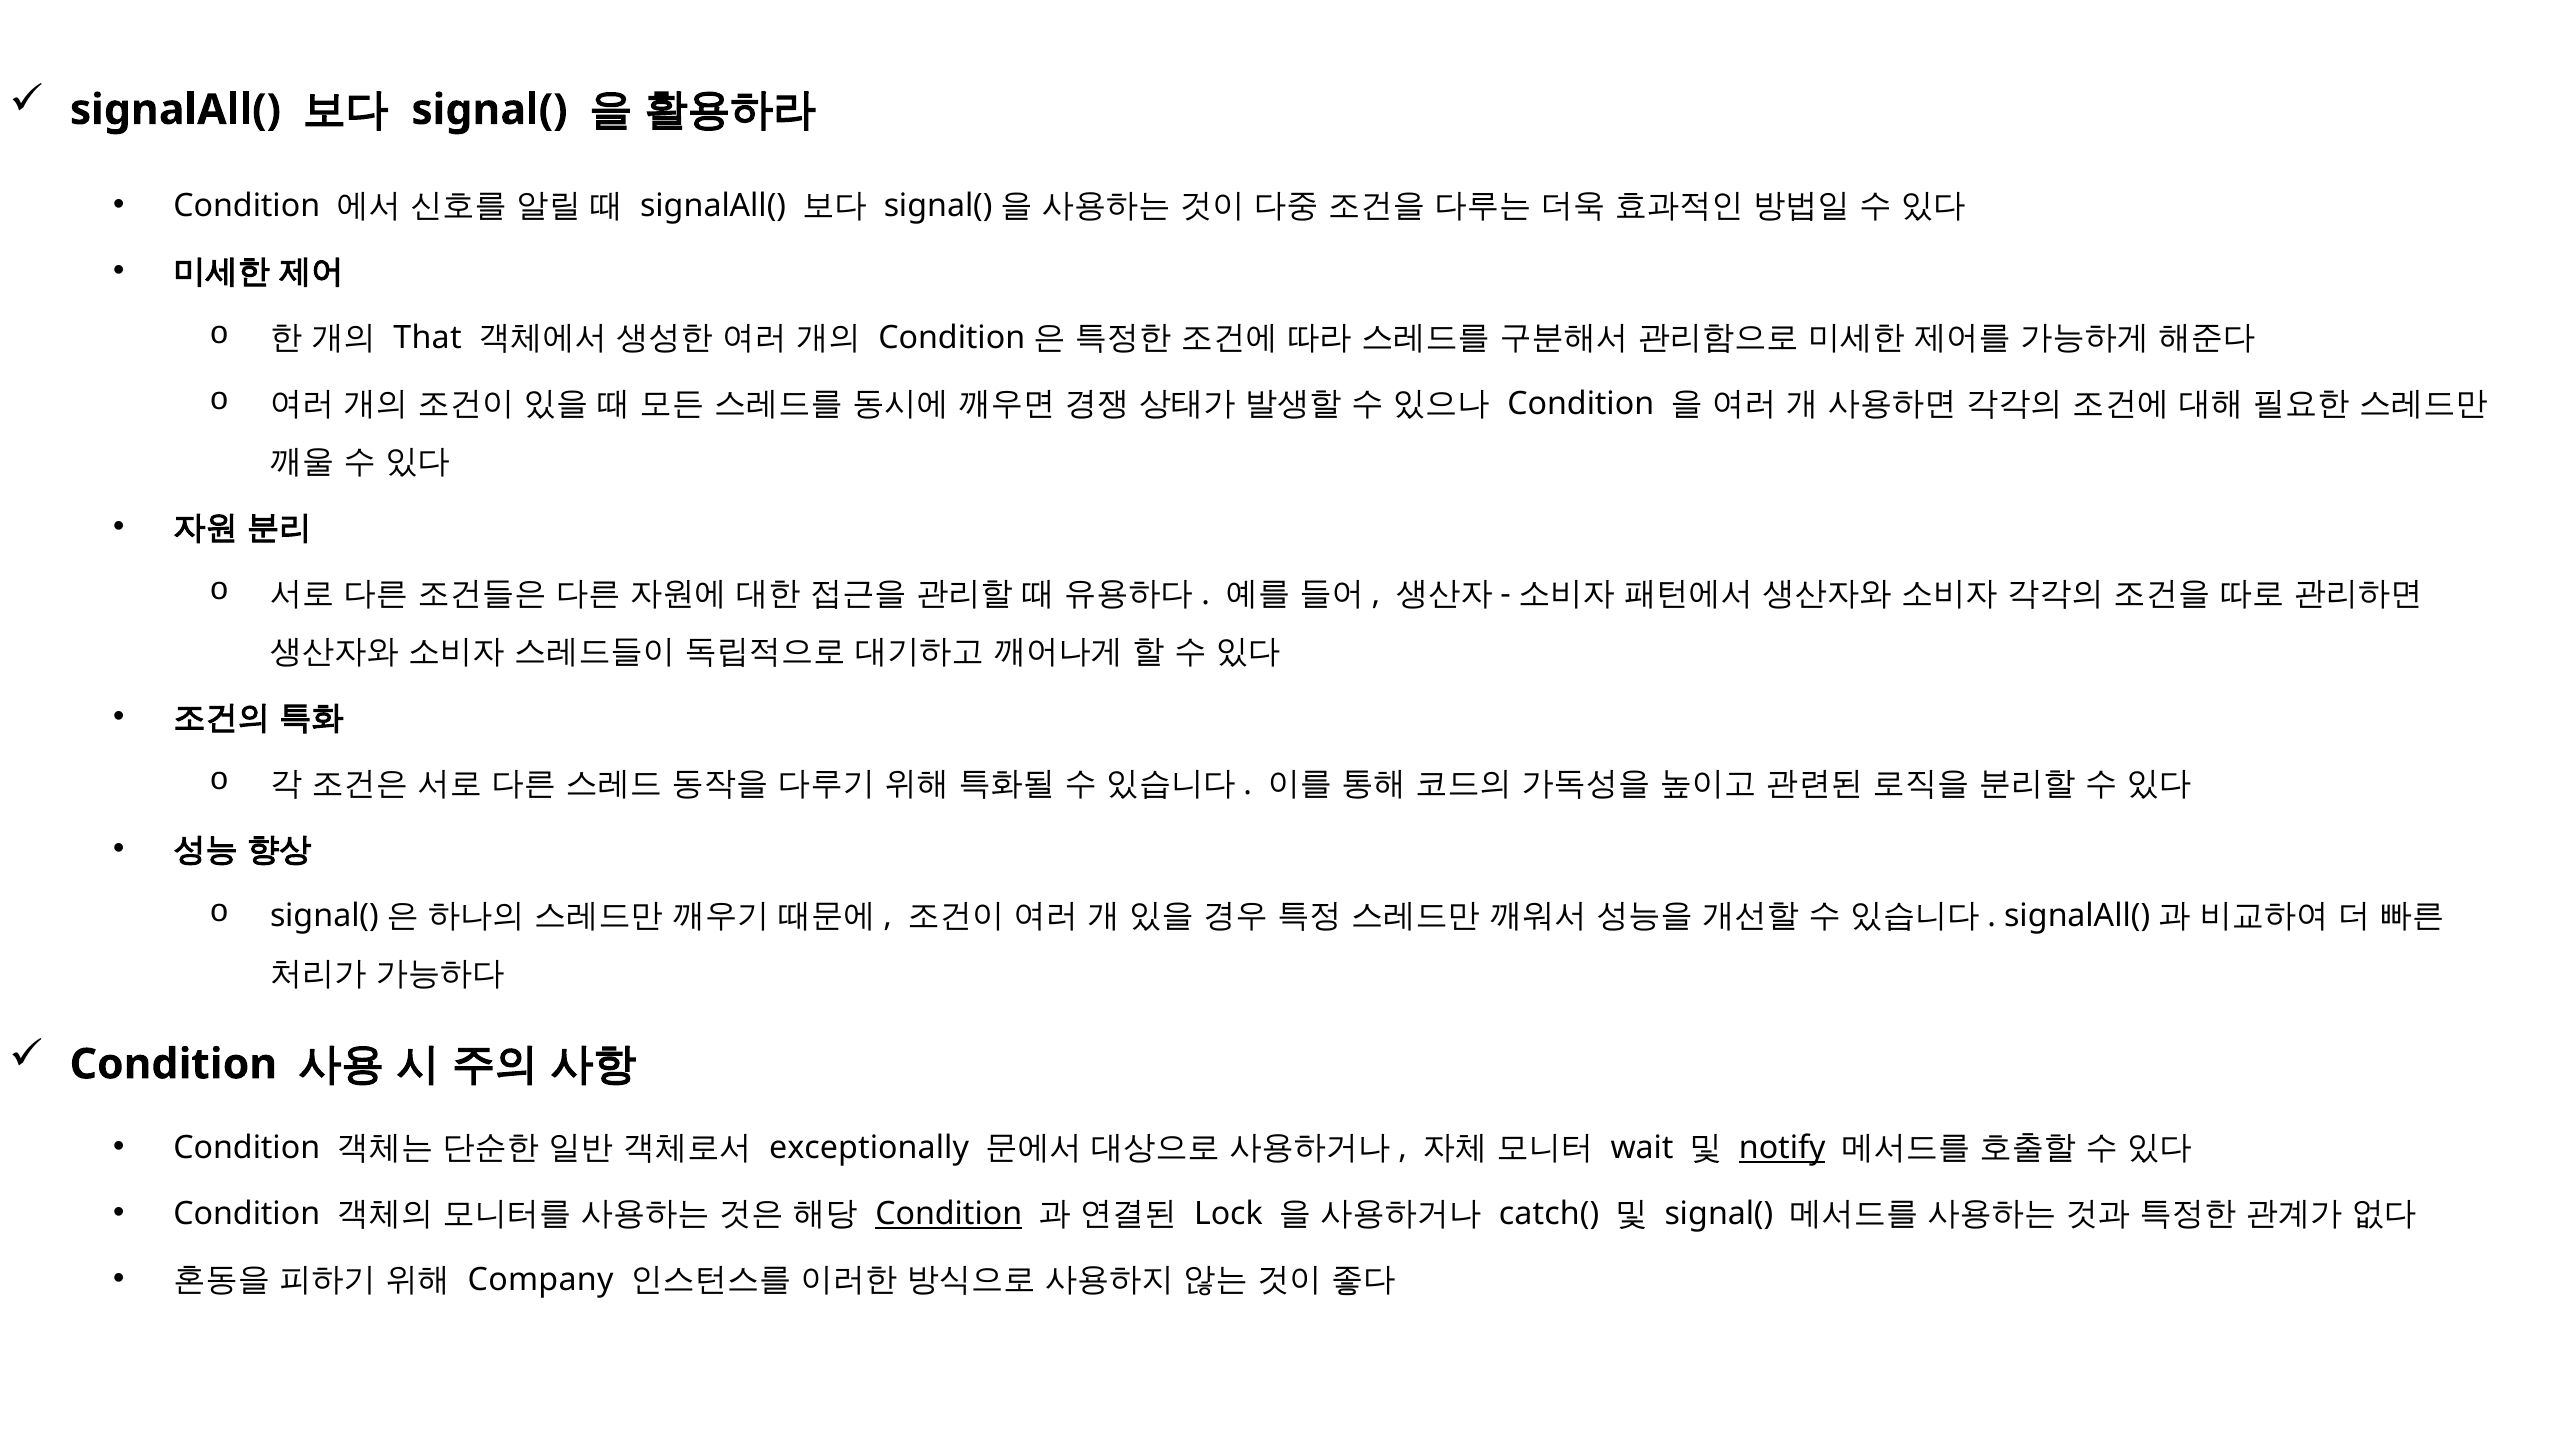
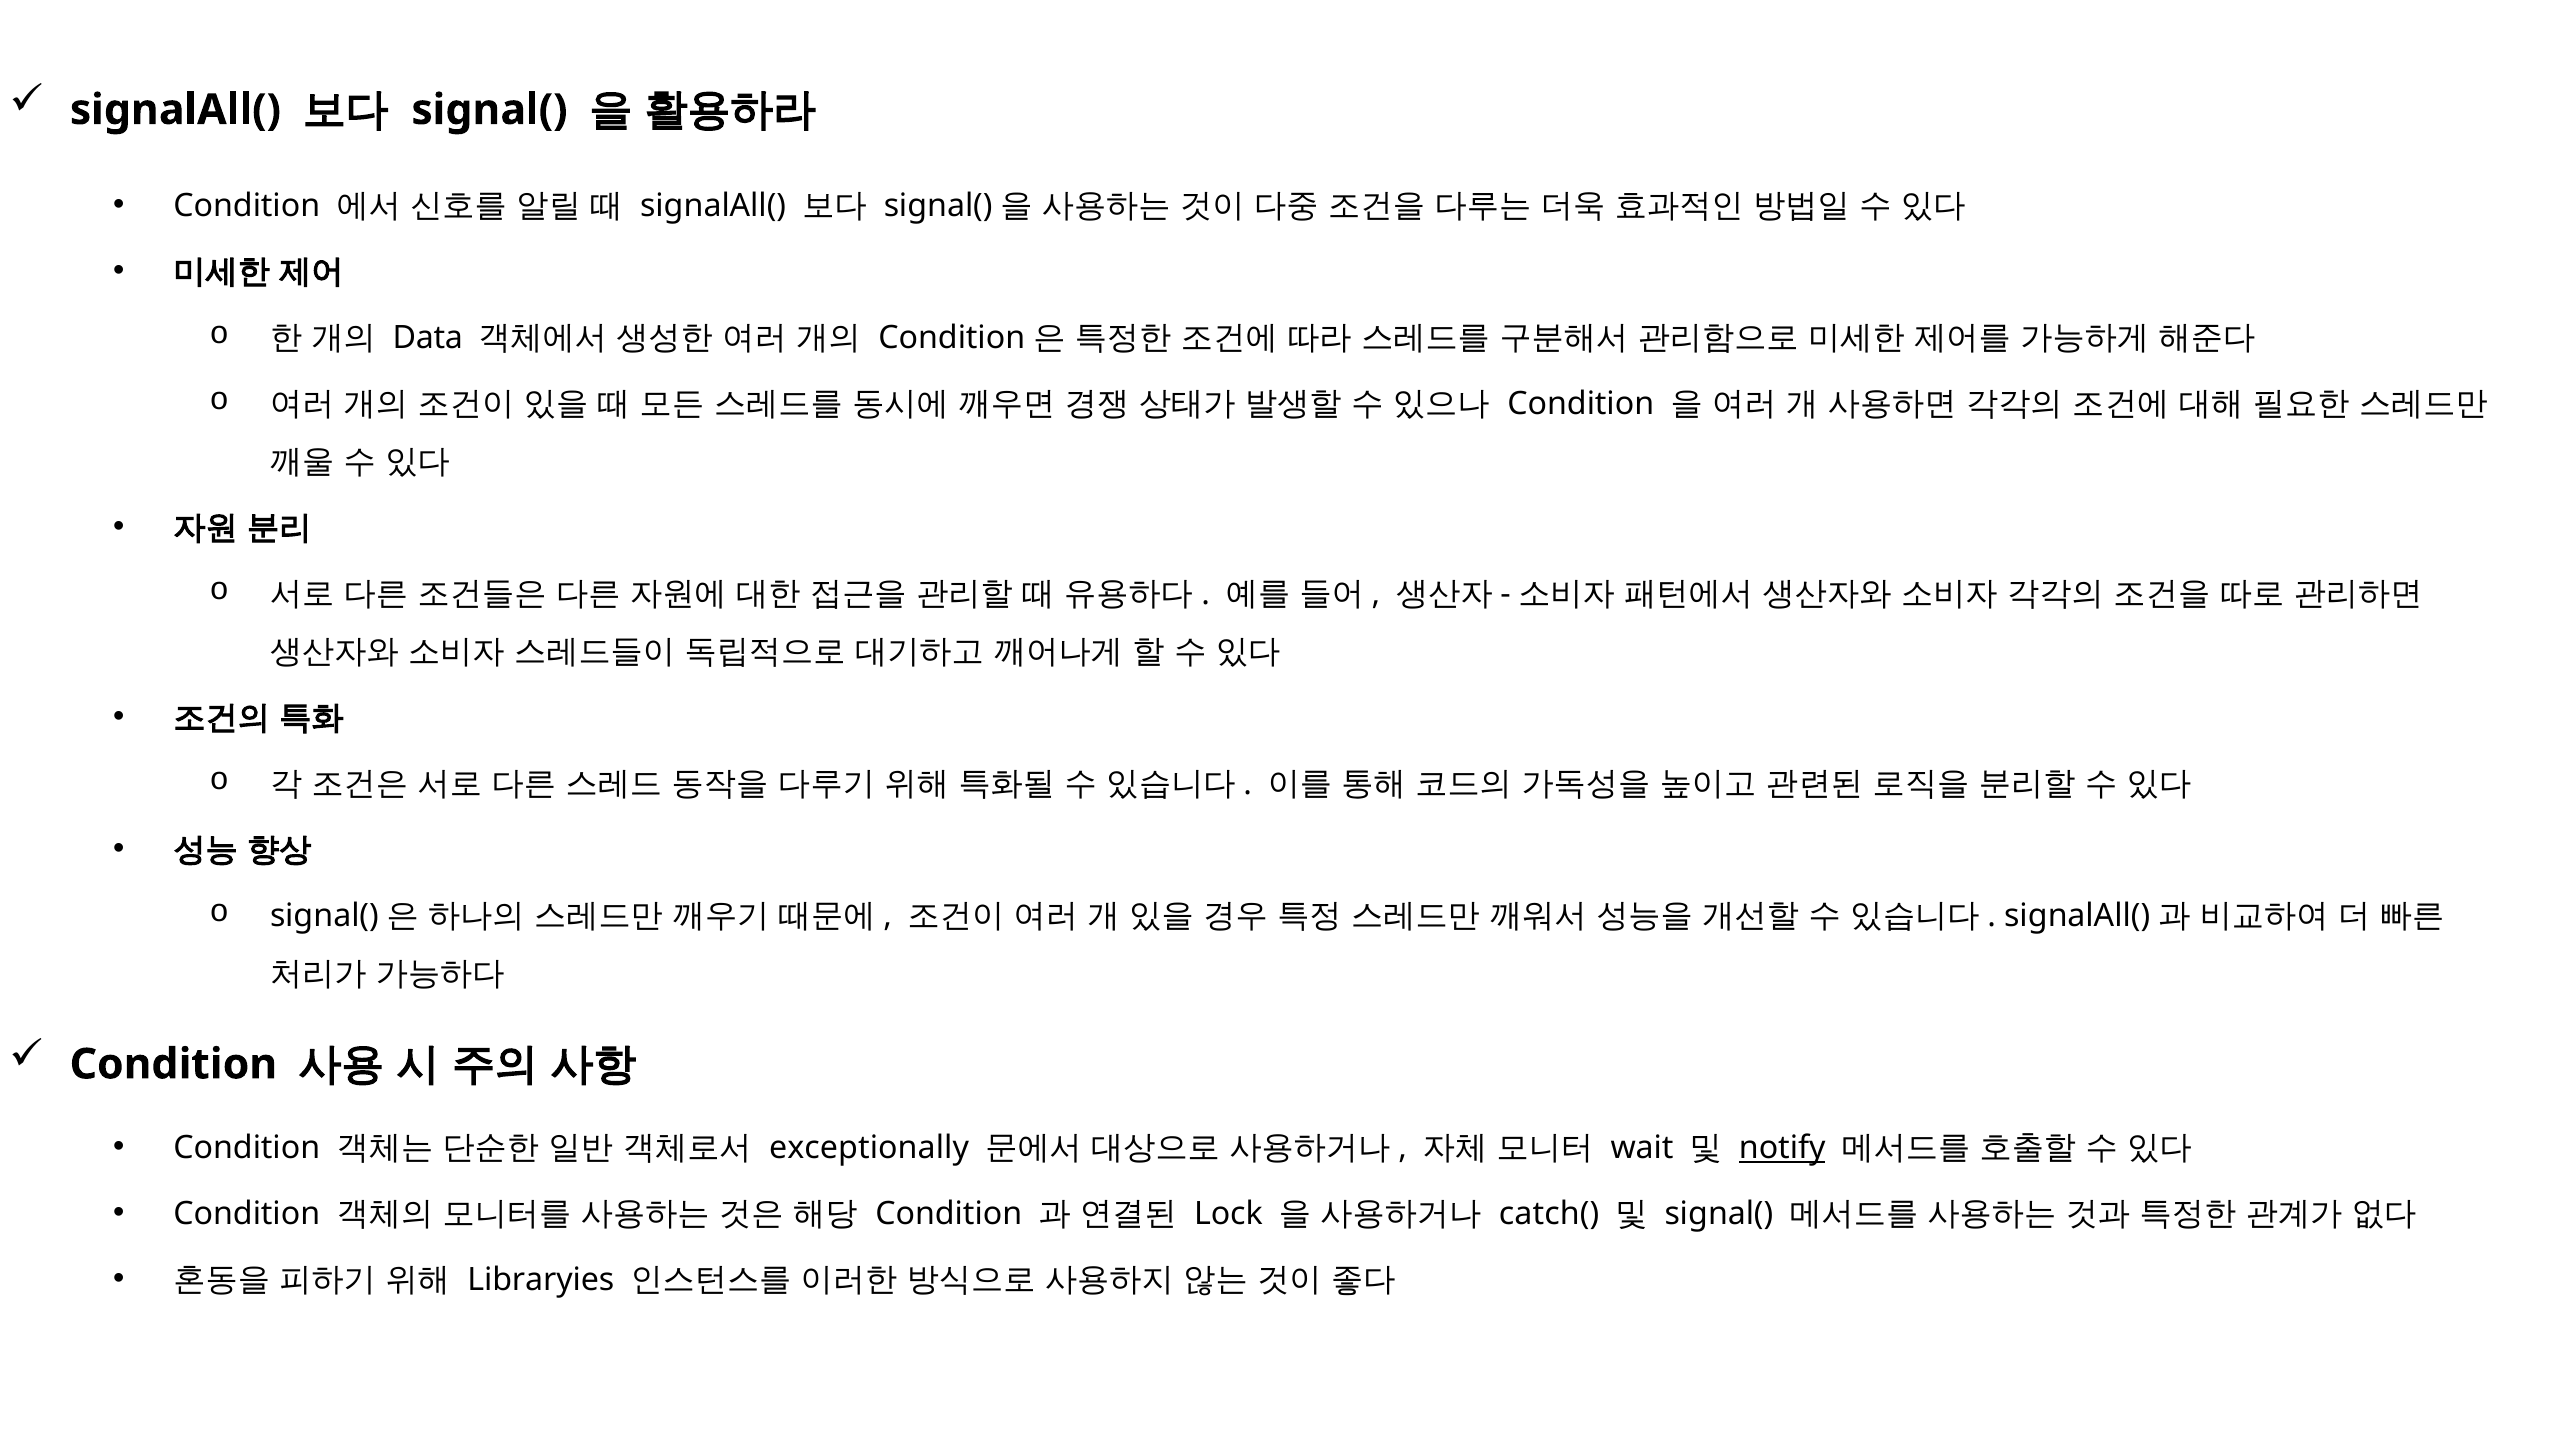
That: That -> Data
Condition at (949, 1214) underline: present -> none
Company: Company -> Libraryies
